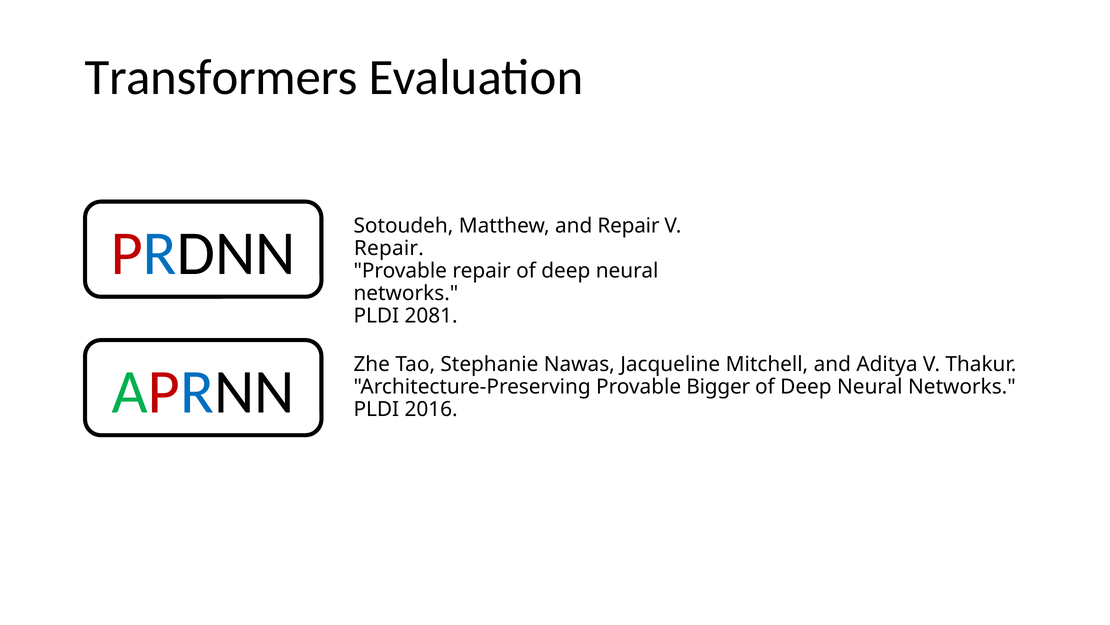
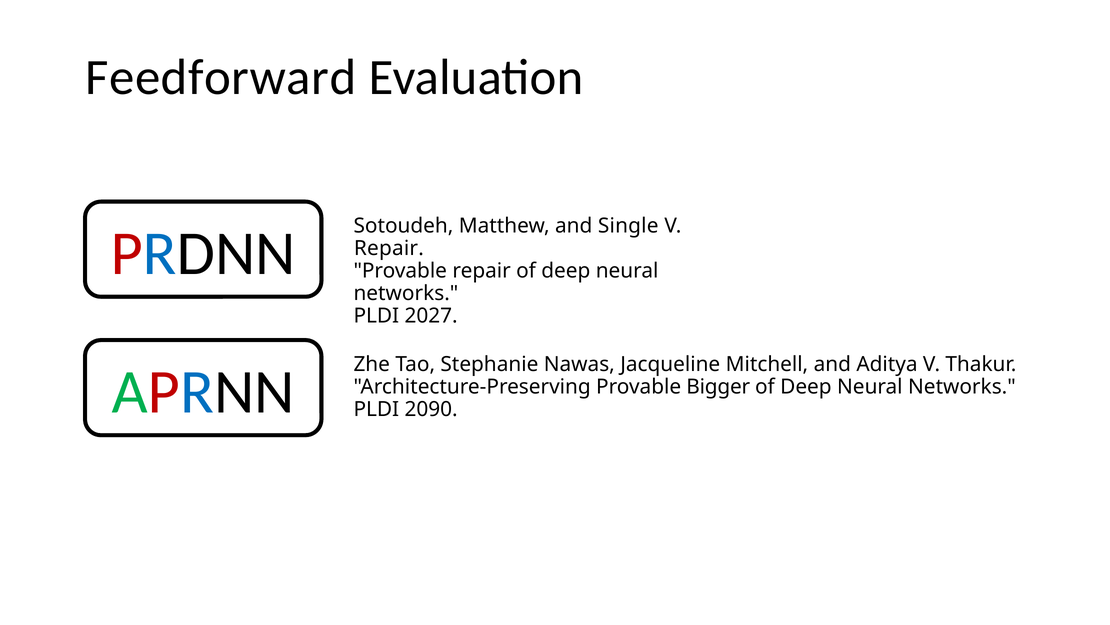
Transformers: Transformers -> Feedforward
and Repair: Repair -> Single
2081: 2081 -> 2027
2016: 2016 -> 2090
